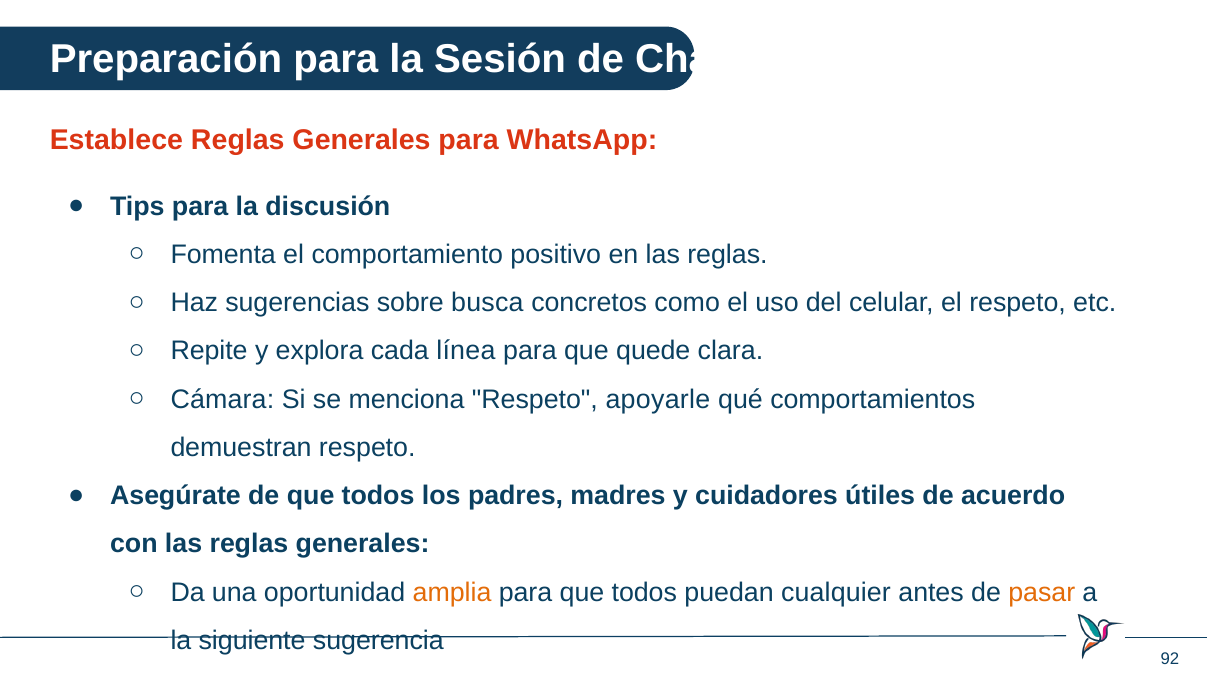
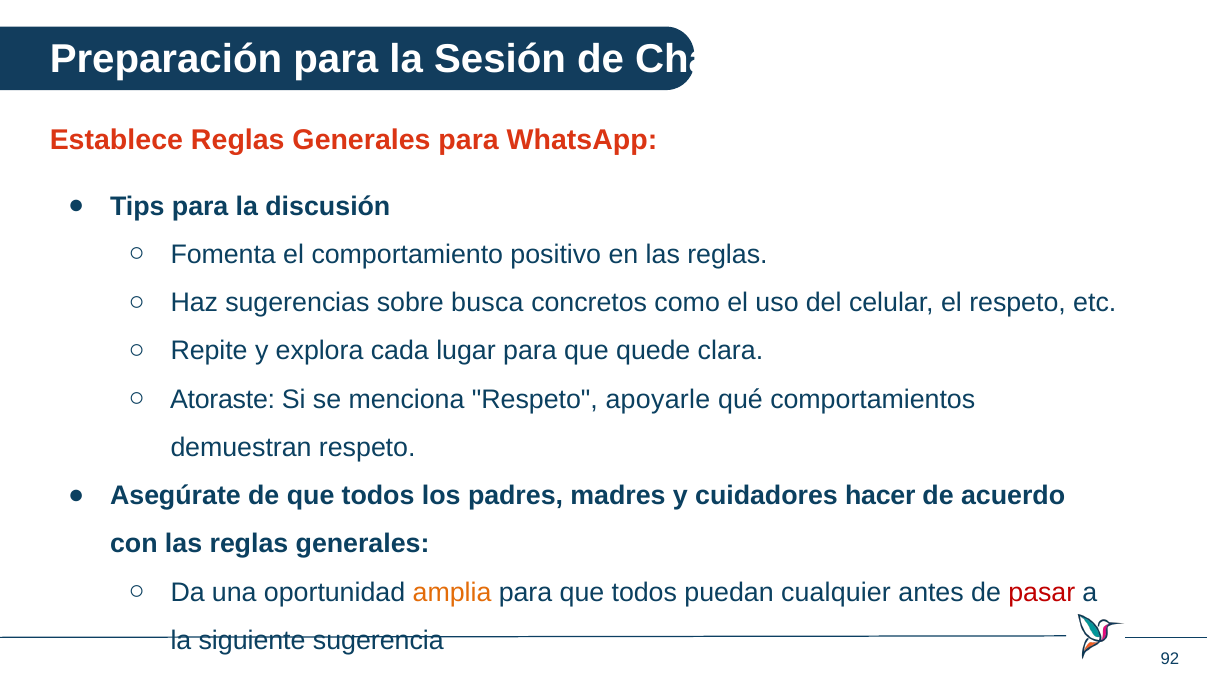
línea: línea -> lugar
Cámara: Cámara -> Atoraste
útiles: útiles -> hacer
pasar colour: orange -> red
